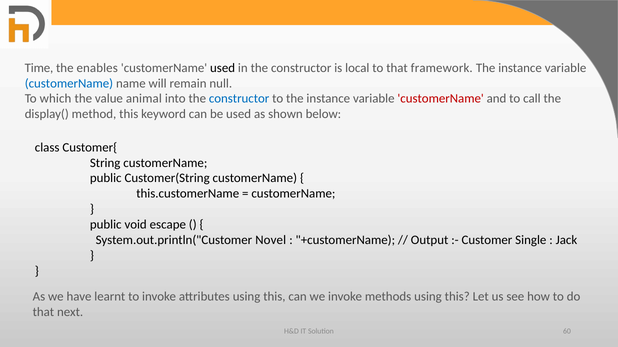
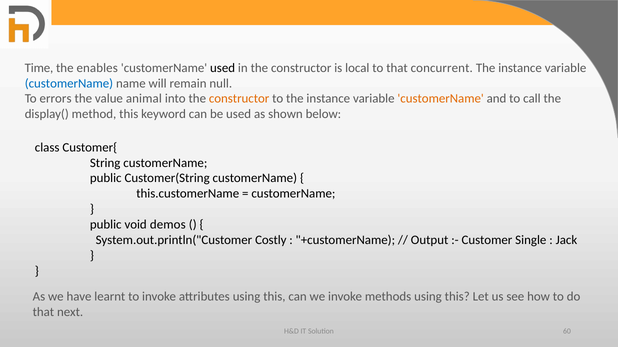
framework: framework -> concurrent
which: which -> errors
constructor at (239, 99) colour: blue -> orange
customerName at (441, 99) colour: red -> orange
escape: escape -> demos
Novel: Novel -> Costly
